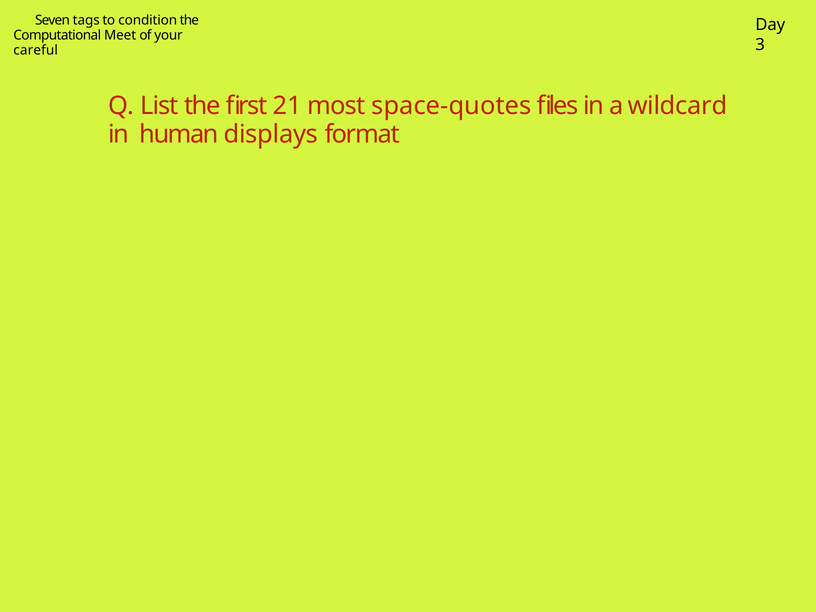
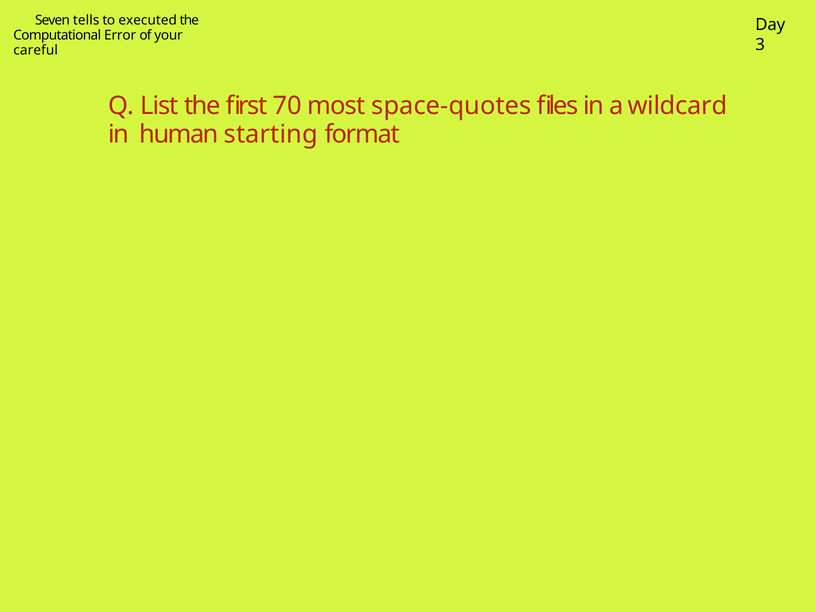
tags: tags -> tells
condition: condition -> executed
Meet: Meet -> Error
21: 21 -> 70
displays: displays -> starting
